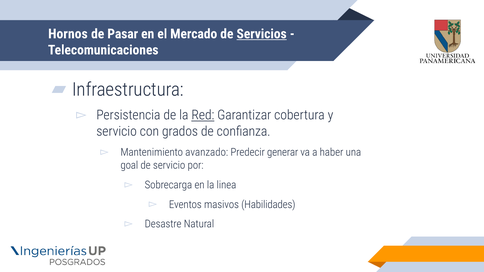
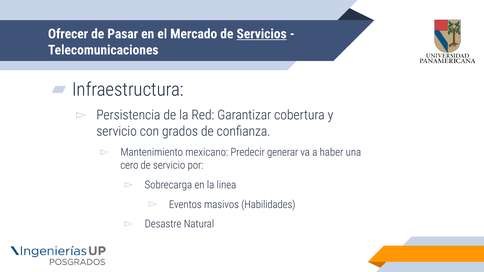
Hornos: Hornos -> Ofrecer
Red underline: present -> none
avanzado: avanzado -> mexicano
goal: goal -> cero
